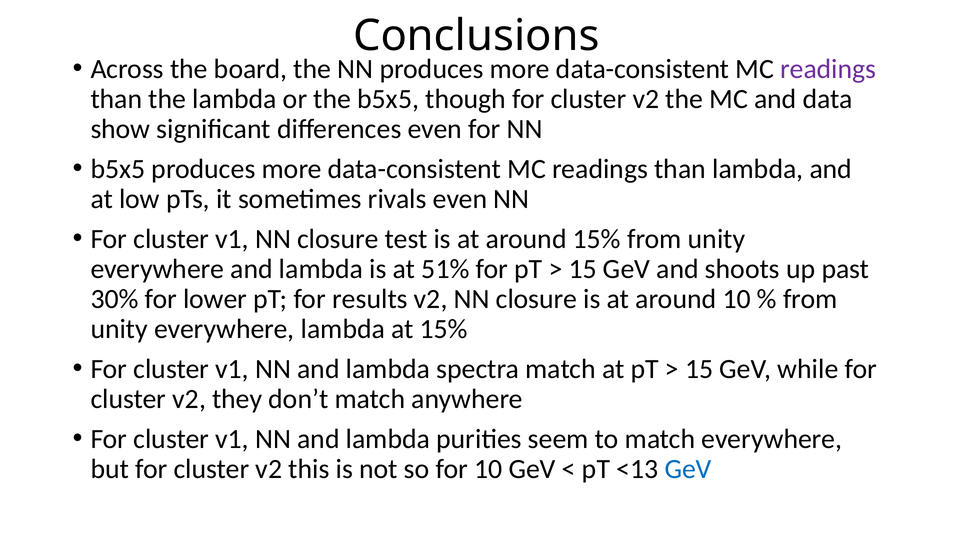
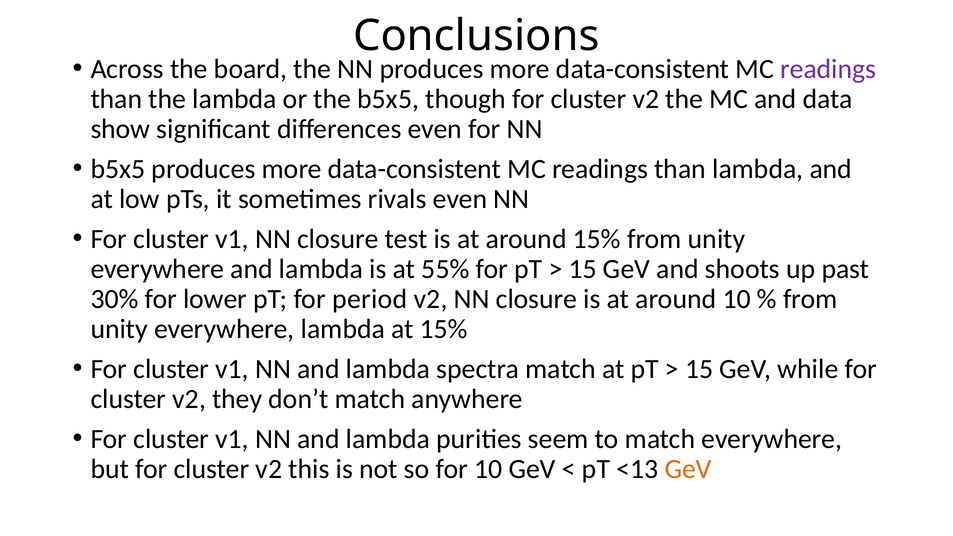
51%: 51% -> 55%
results: results -> period
GeV at (688, 469) colour: blue -> orange
